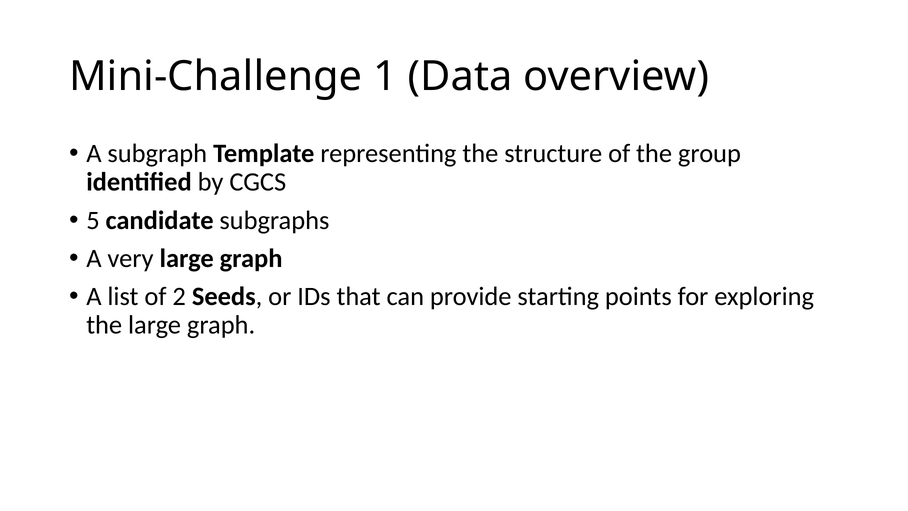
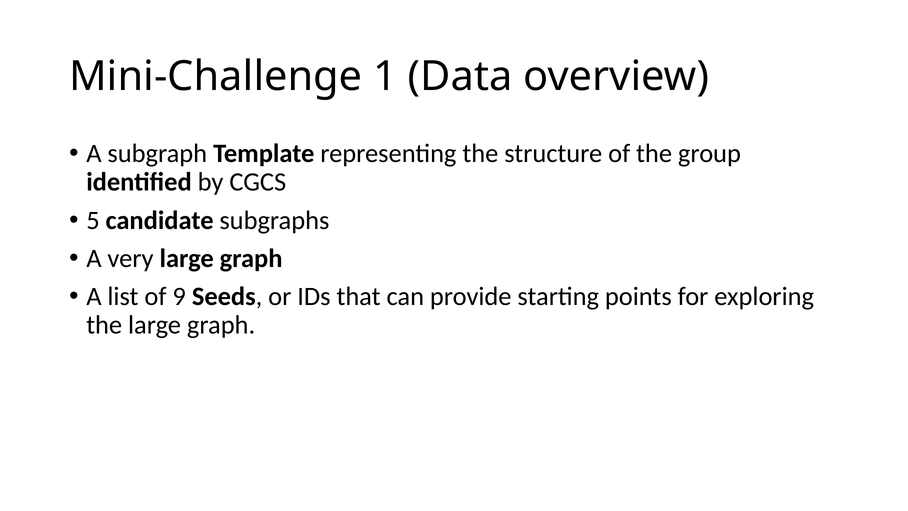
2: 2 -> 9
